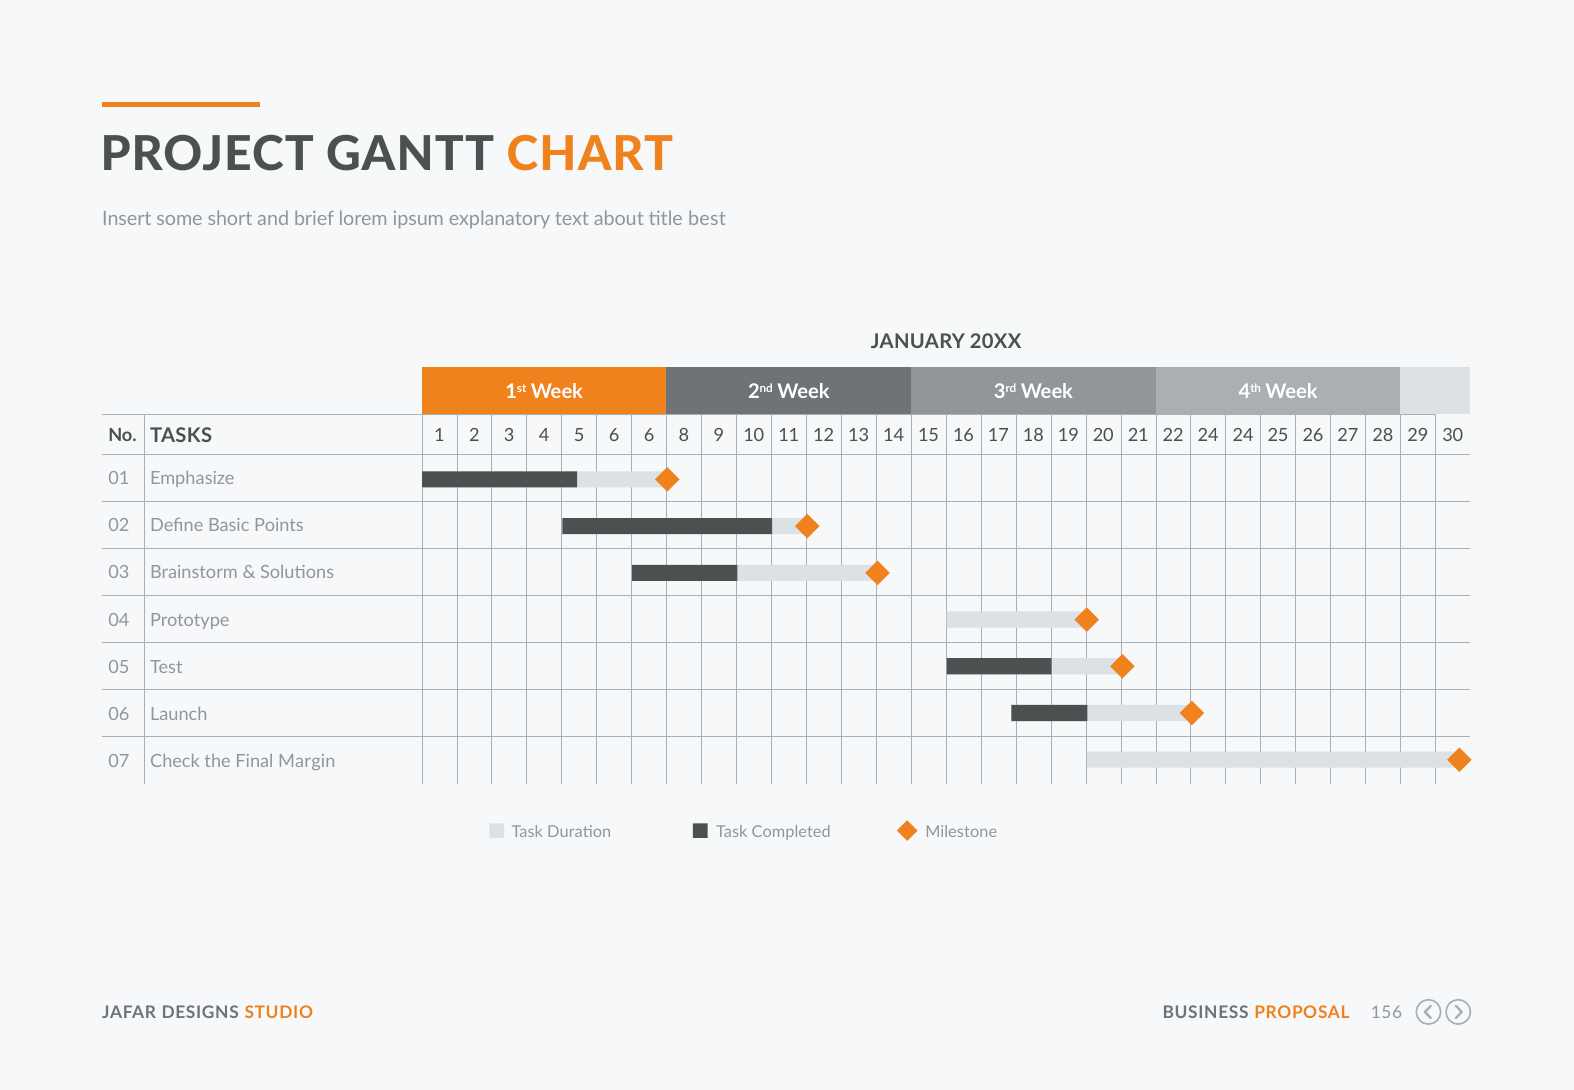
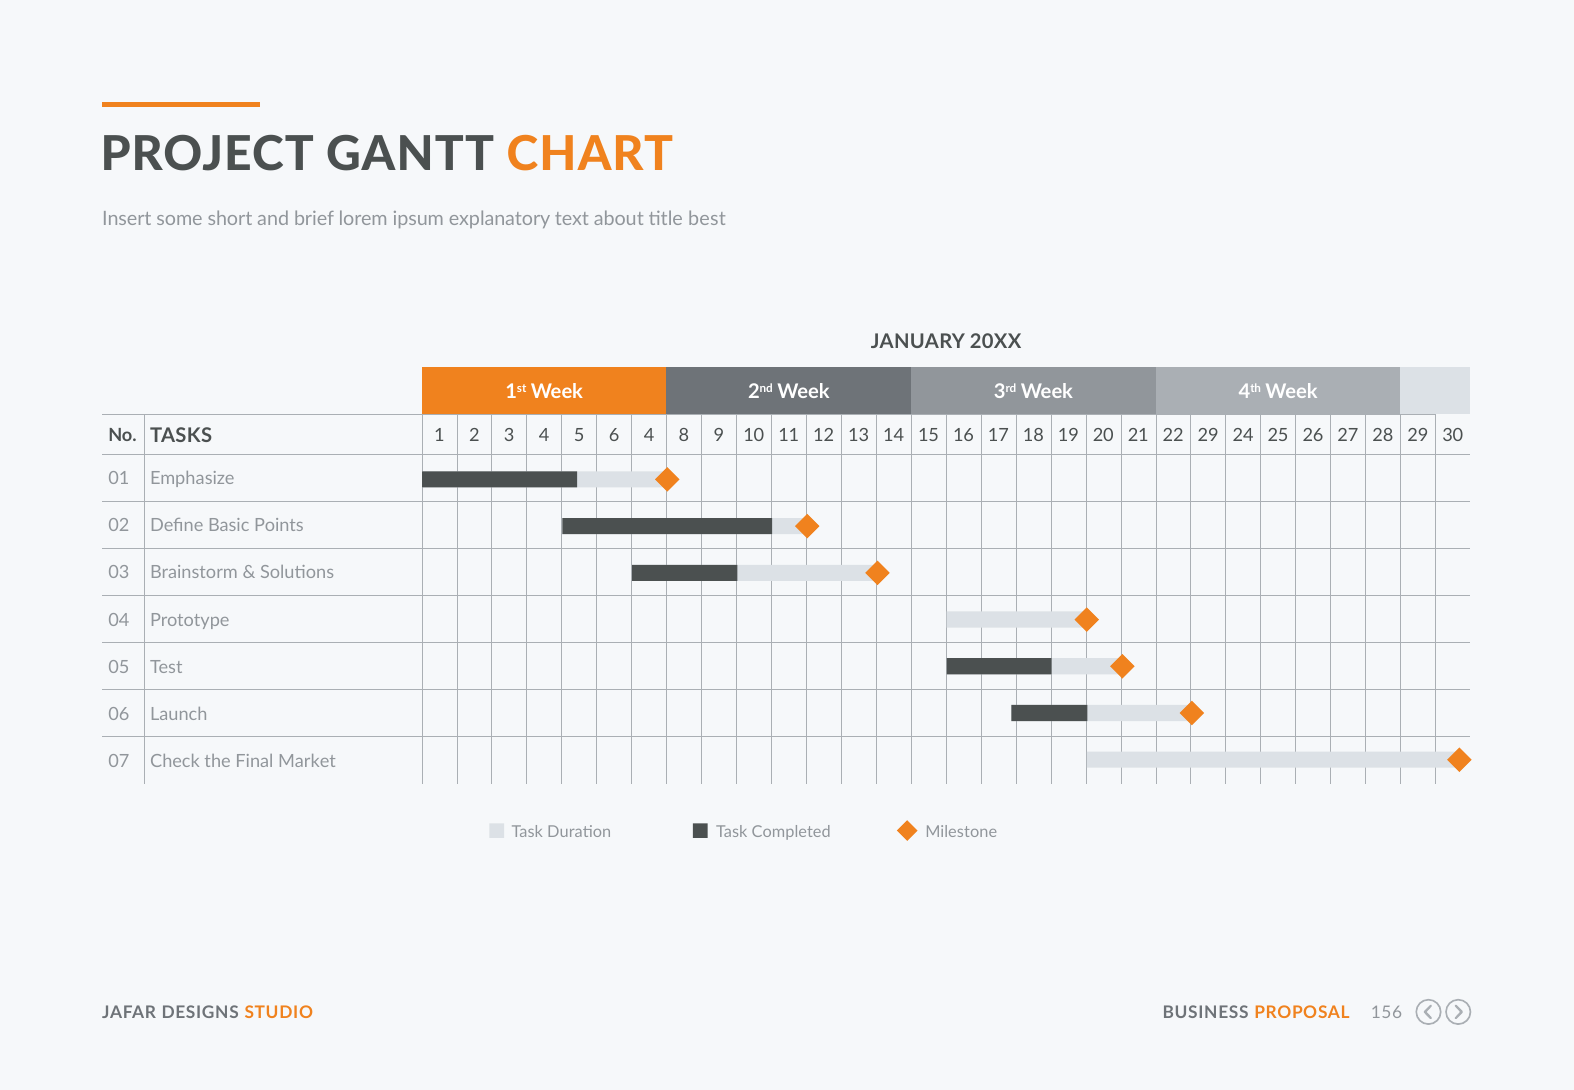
6 6: 6 -> 4
22 24: 24 -> 29
Margin: Margin -> Market
